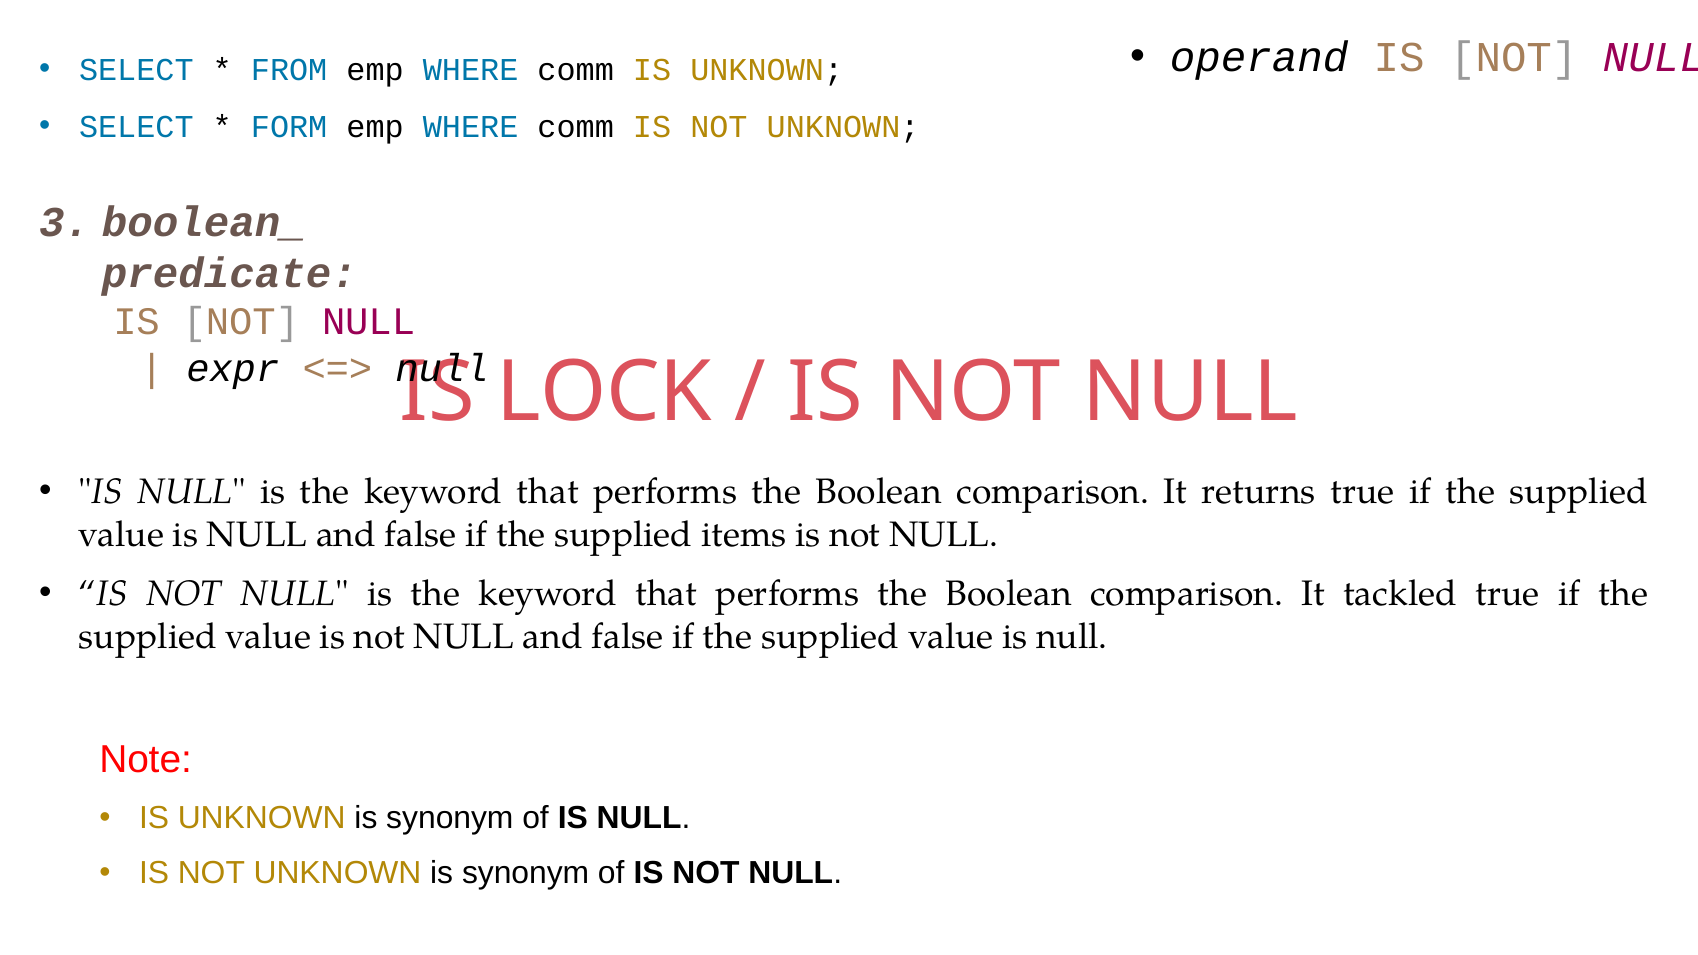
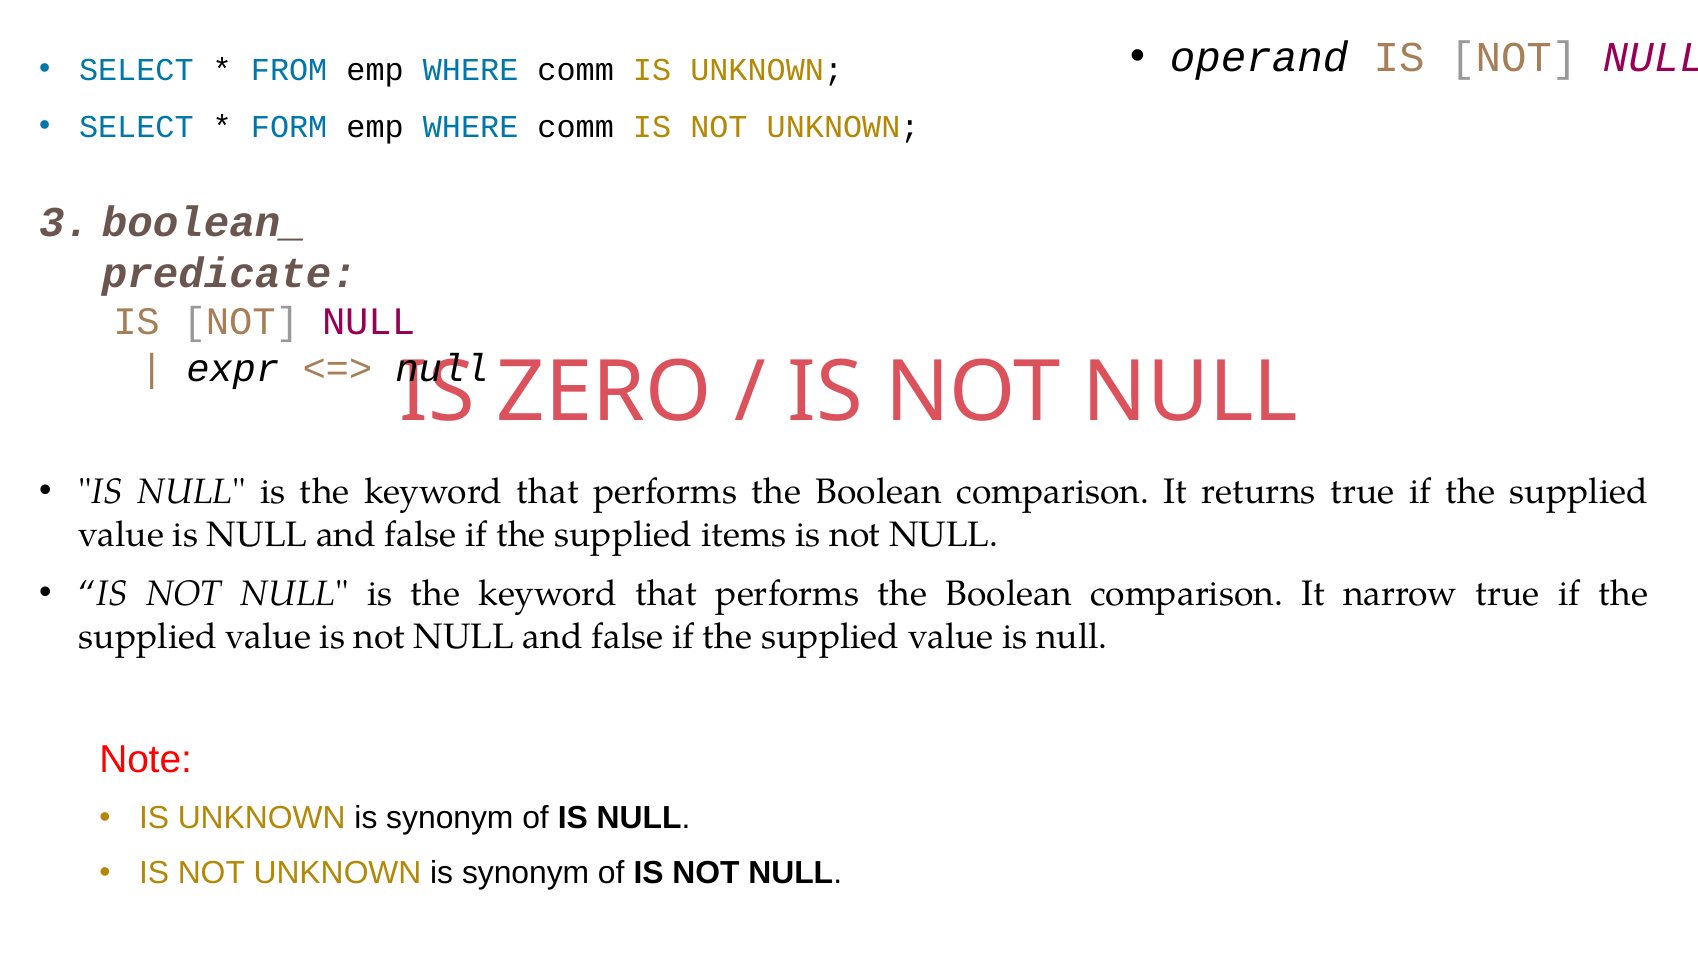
LOCK: LOCK -> ZERO
tackled: tackled -> narrow
